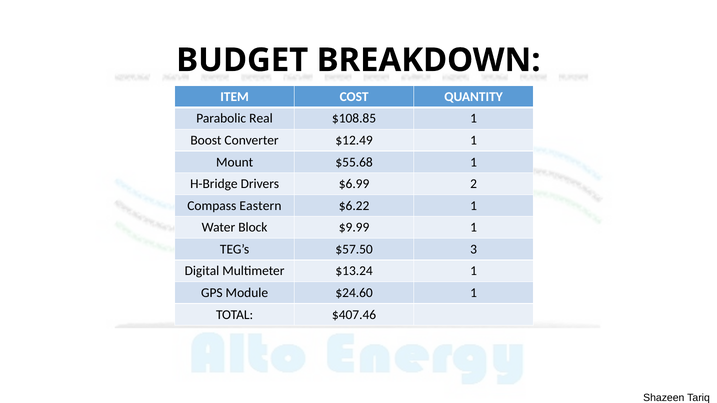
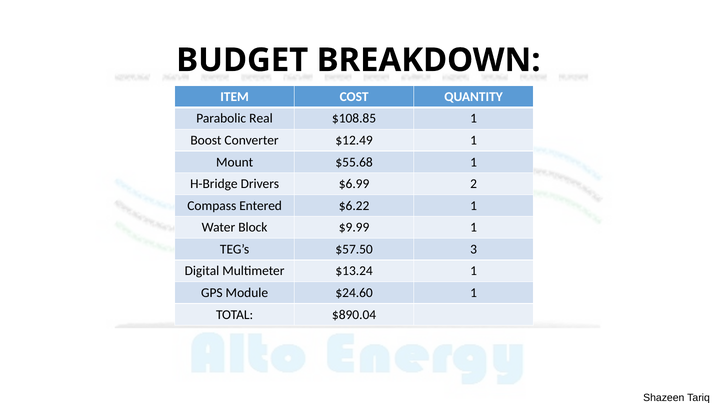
Eastern: Eastern -> Entered
$407.46: $407.46 -> $890.04
